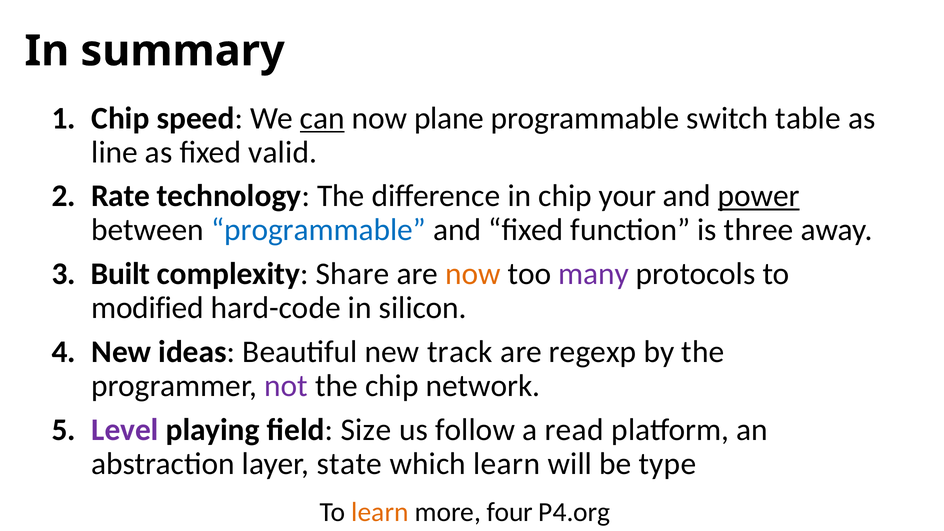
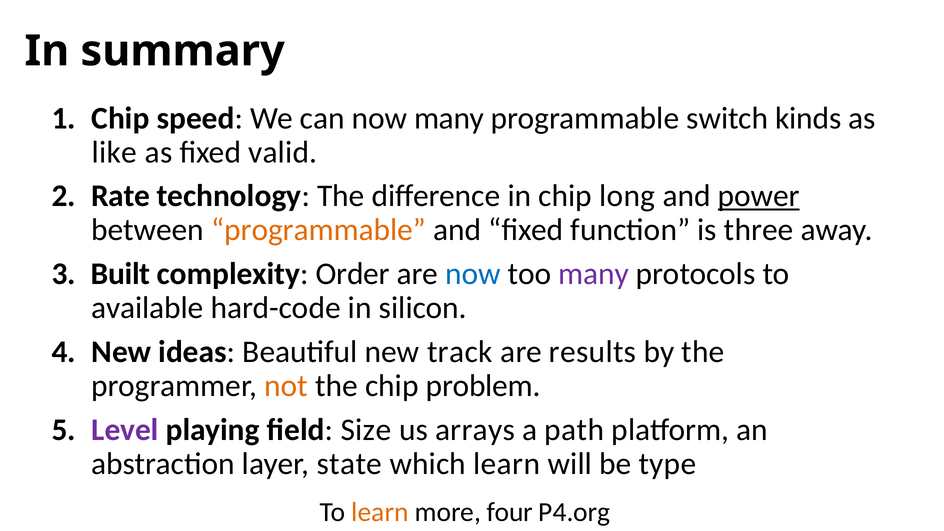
can underline: present -> none
now plane: plane -> many
table: table -> kinds
line: line -> like
your: your -> long
programmable at (319, 230) colour: blue -> orange
Share: Share -> Order
now at (473, 274) colour: orange -> blue
modified: modified -> available
regexp: regexp -> results
not colour: purple -> orange
network: network -> problem
follow: follow -> arrays
read: read -> path
